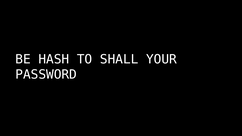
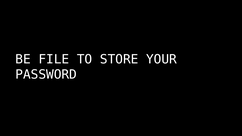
HASH: HASH -> FILE
SHALL: SHALL -> STORE
